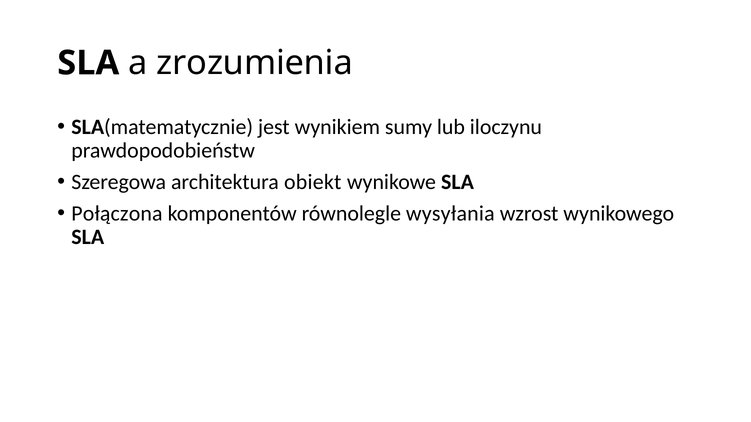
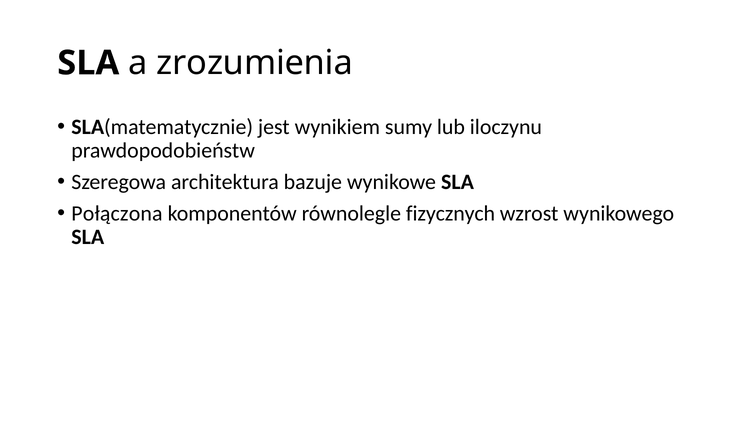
obiekt: obiekt -> bazuje
wysyłania: wysyłania -> fizycznych
